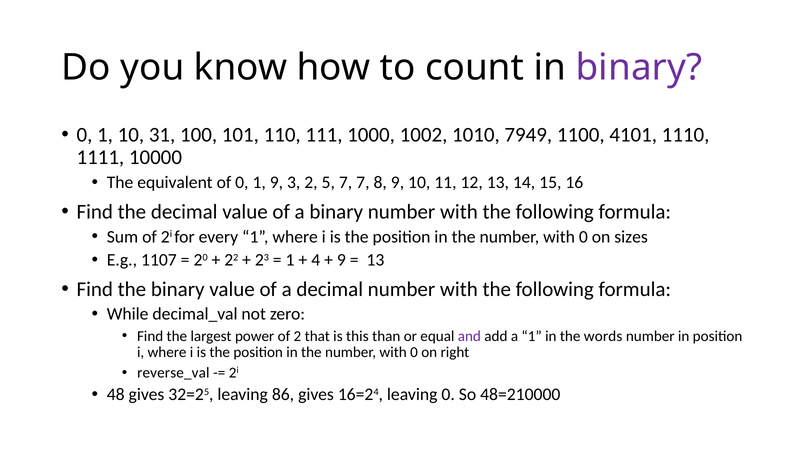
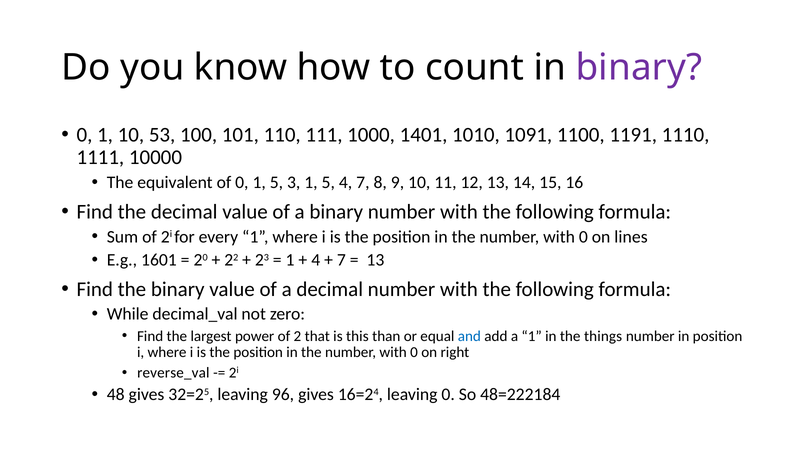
31: 31 -> 53
1002: 1002 -> 1401
7949: 7949 -> 1091
4101: 4101 -> 1191
0 1 9: 9 -> 5
3 2: 2 -> 1
5 7: 7 -> 4
sizes: sizes -> lines
1107: 1107 -> 1601
9 at (341, 260): 9 -> 7
and colour: purple -> blue
words: words -> things
86: 86 -> 96
48=210000: 48=210000 -> 48=222184
